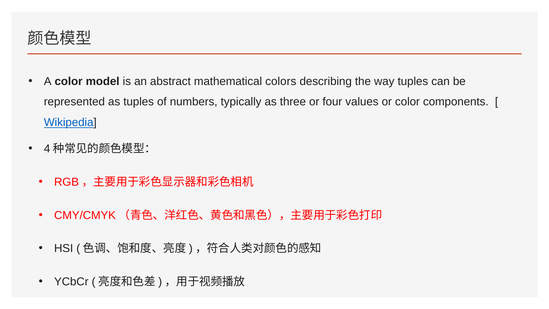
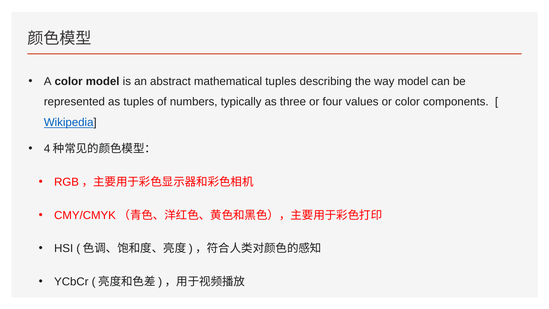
mathematical colors: colors -> tuples
way tuples: tuples -> model
